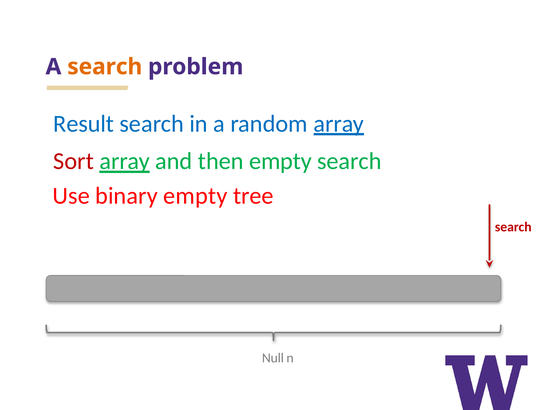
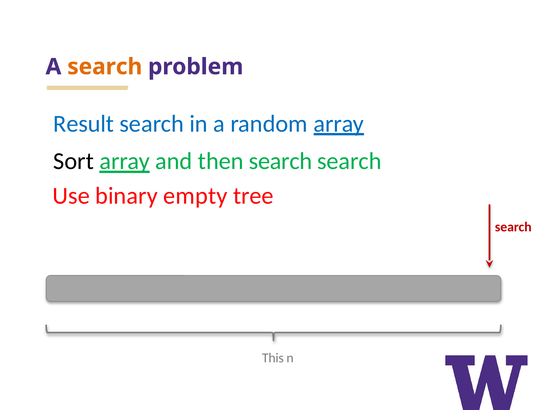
Sort colour: red -> black
then empty: empty -> search
Null: Null -> This
